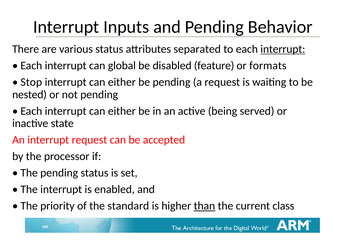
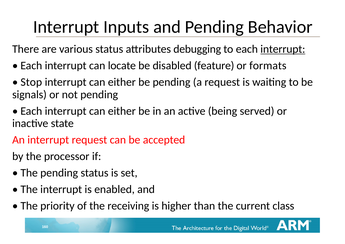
separated: separated -> debugging
global: global -> locate
nested: nested -> signals
standard: standard -> receiving
than underline: present -> none
